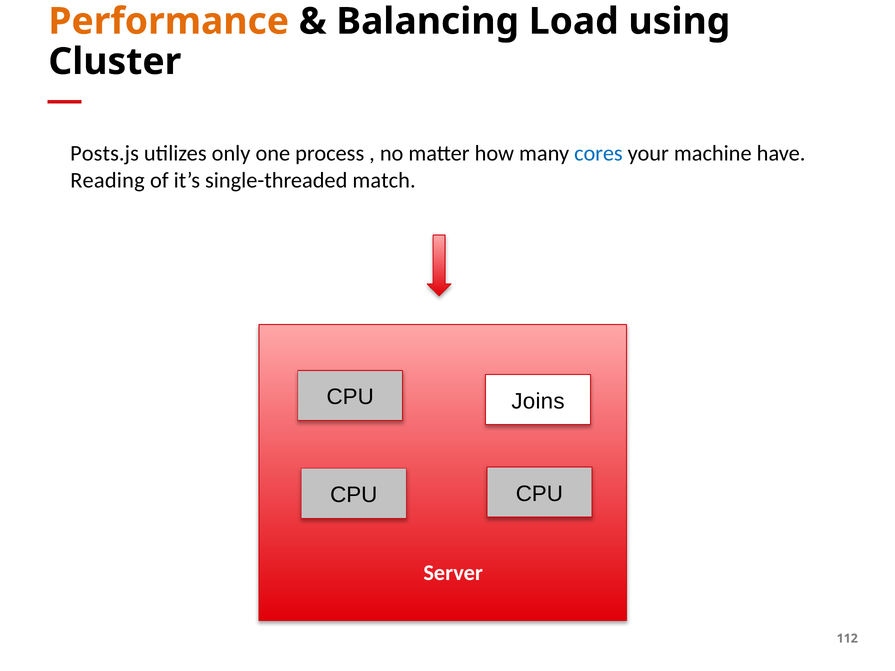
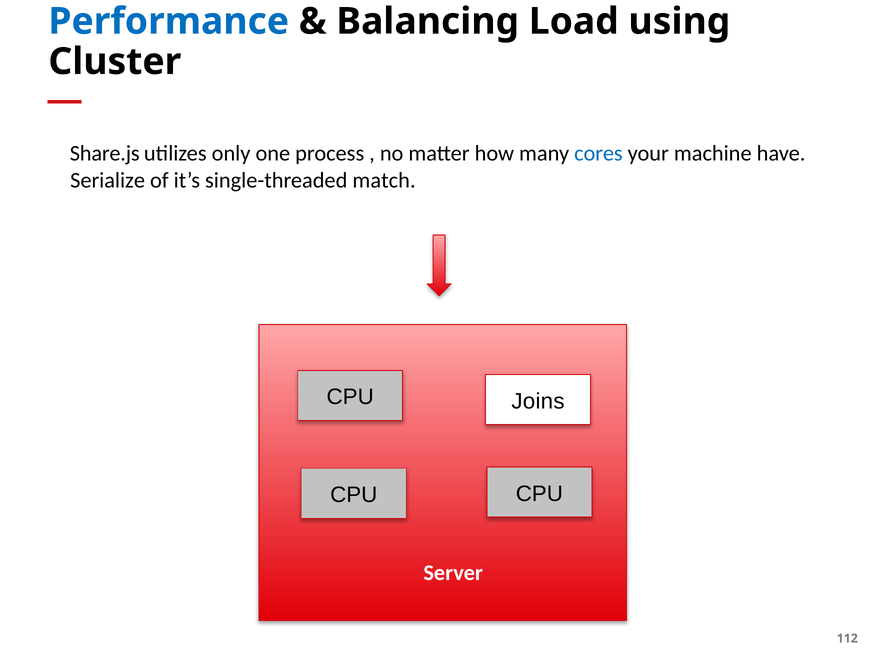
Performance colour: orange -> blue
Posts.js: Posts.js -> Share.js
Reading: Reading -> Serialize
